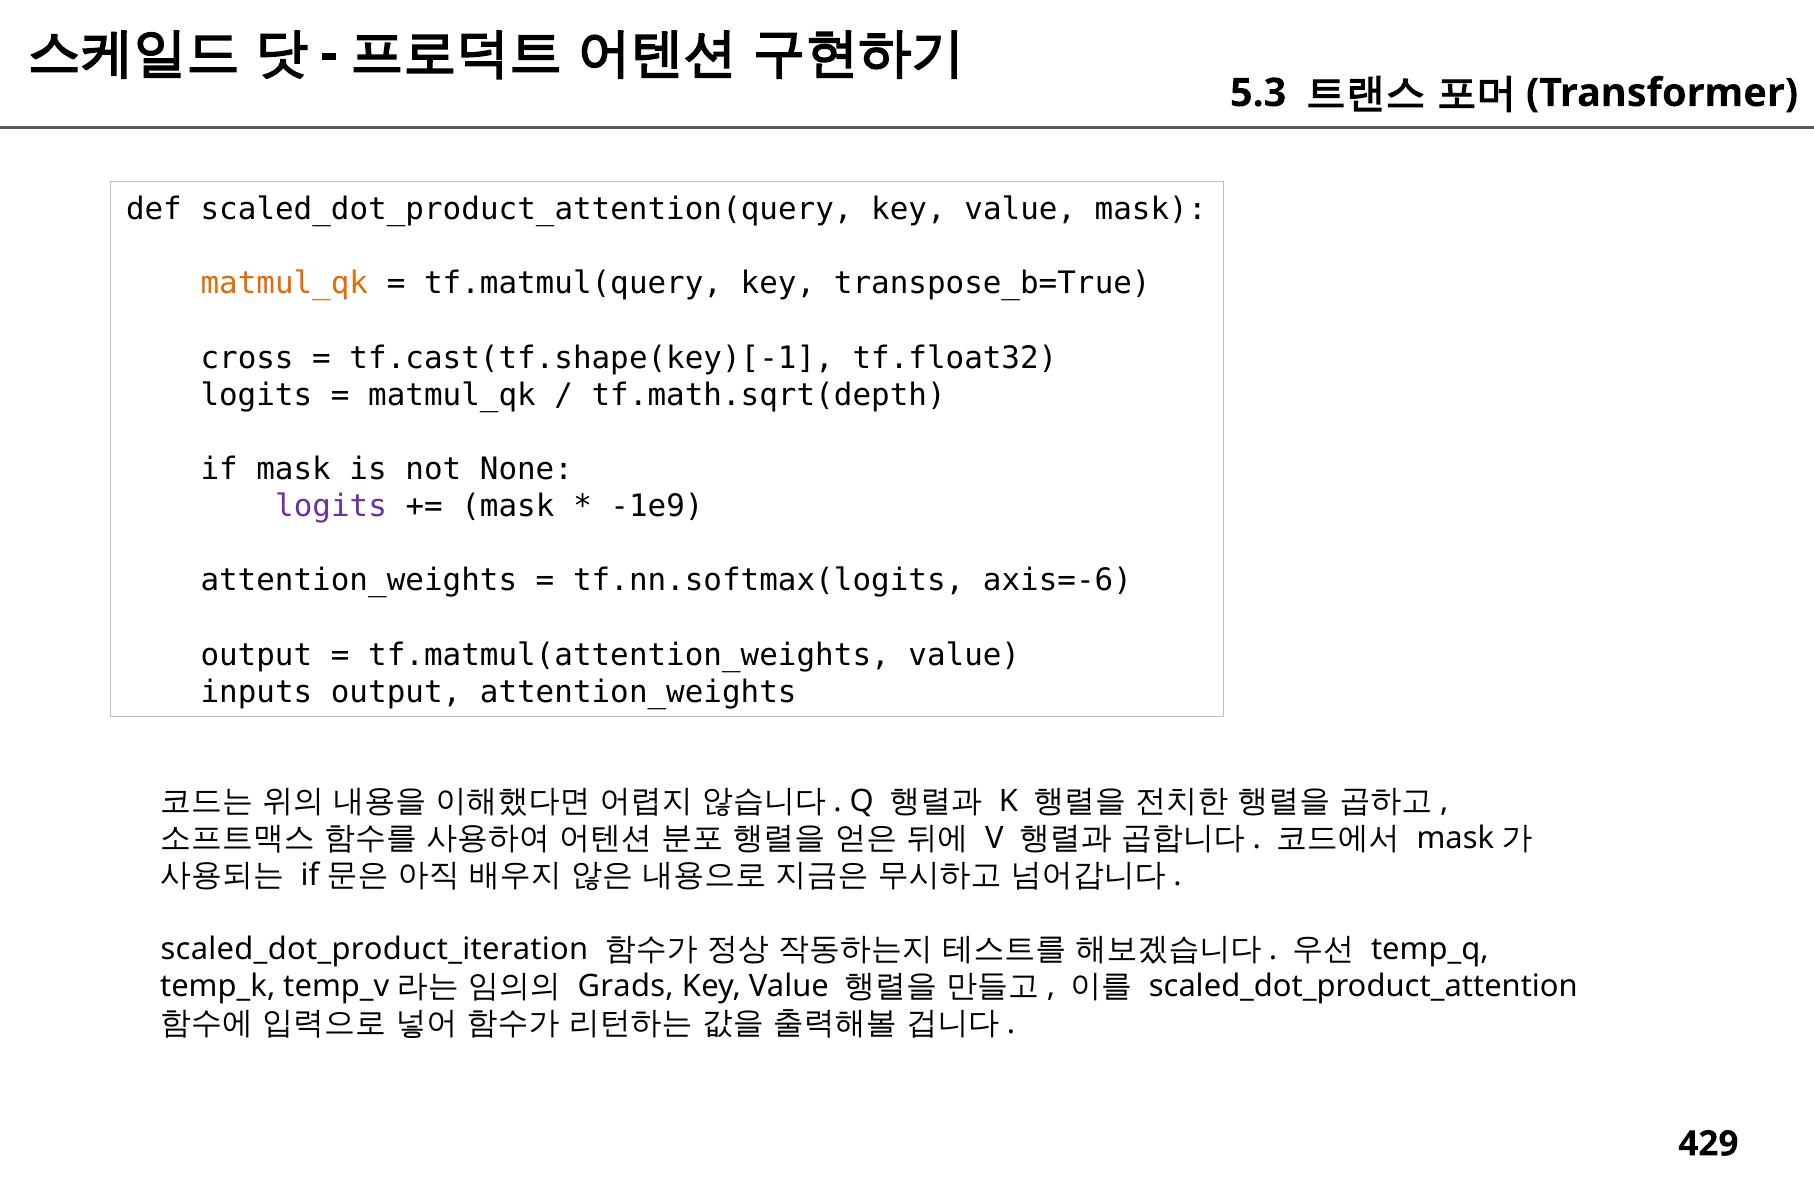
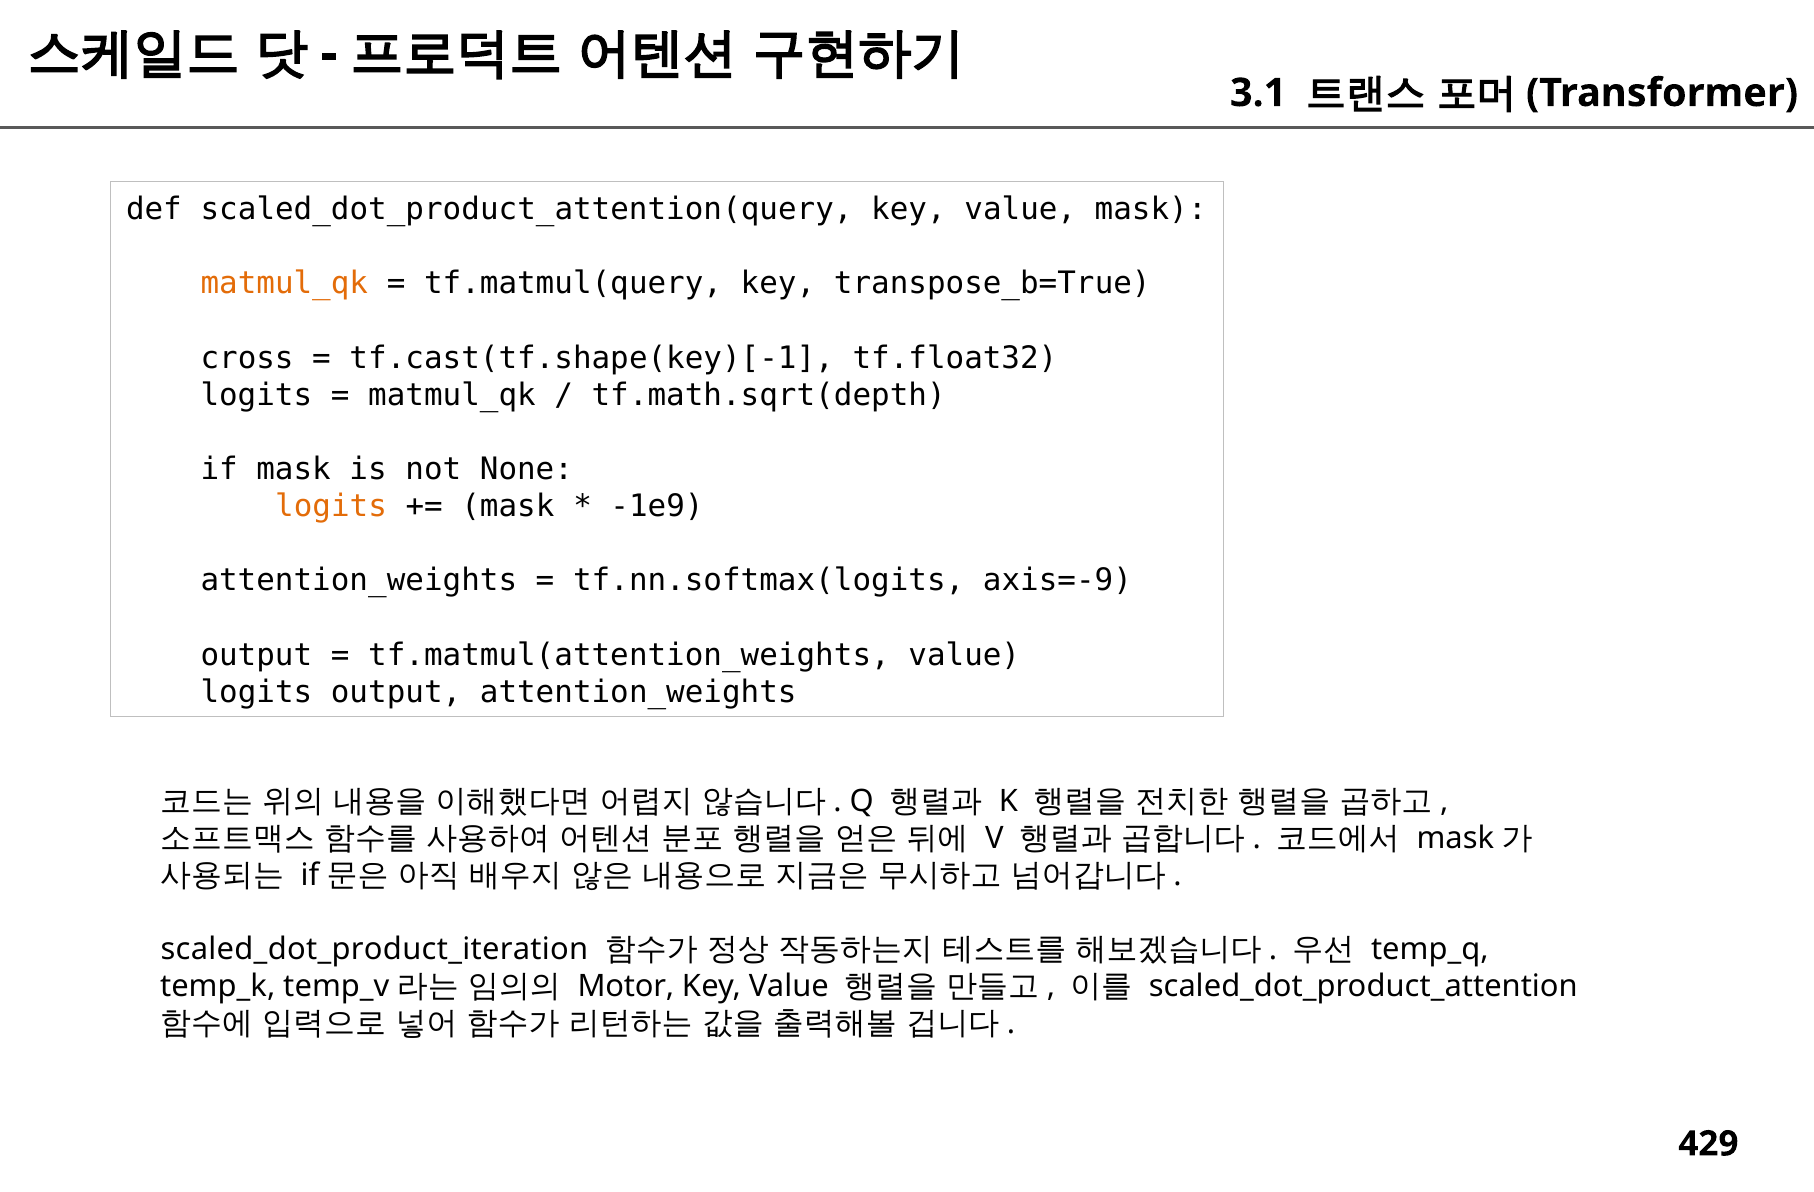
5.3: 5.3 -> 3.1
logits at (331, 506) colour: purple -> orange
axis=-6: axis=-6 -> axis=-9
inputs at (256, 692): inputs -> logits
Grads: Grads -> Motor
